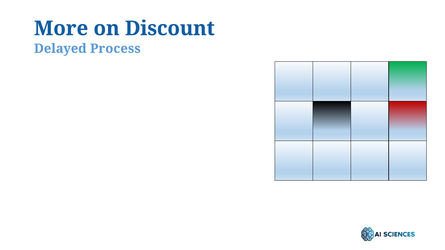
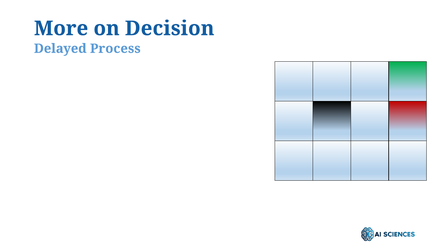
Discount: Discount -> Decision
